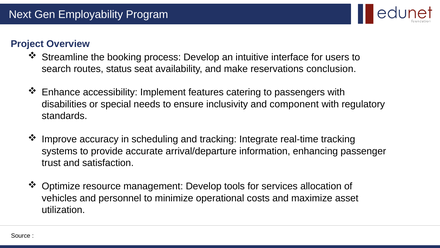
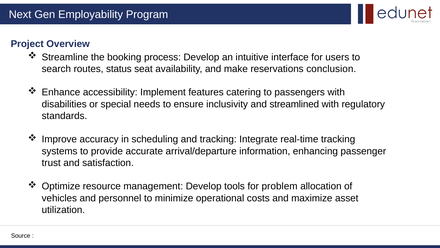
component: component -> streamlined
services: services -> problem
